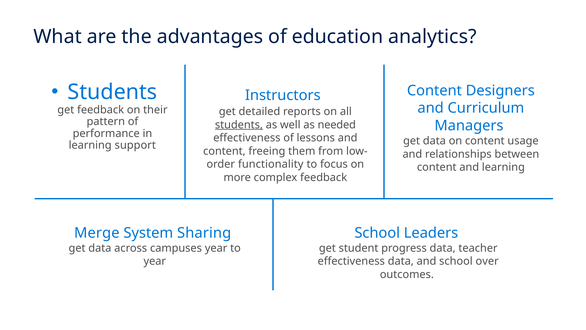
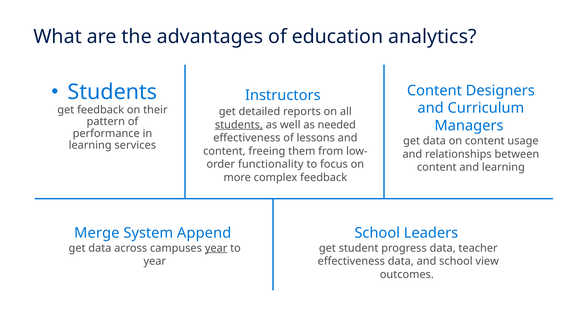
support: support -> services
Sharing: Sharing -> Append
year at (216, 248) underline: none -> present
over: over -> view
